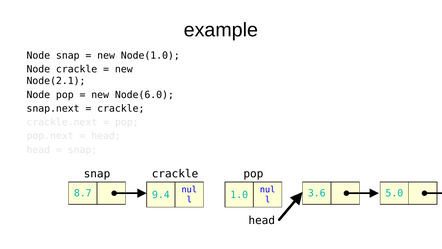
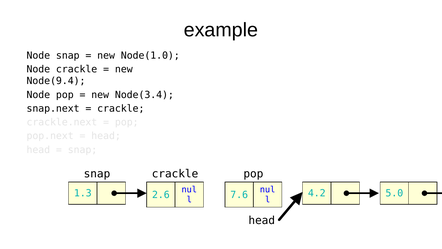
Node(2.1: Node(2.1 -> Node(9.4
Node(6.0: Node(6.0 -> Node(3.4
8.7: 8.7 -> 1.3
3.6: 3.6 -> 4.2
9.4: 9.4 -> 2.6
1.0: 1.0 -> 7.6
